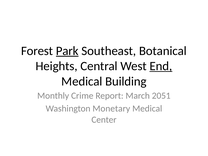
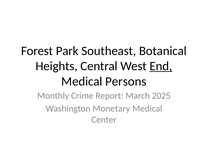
Park underline: present -> none
Building: Building -> Persons
2051: 2051 -> 2025
